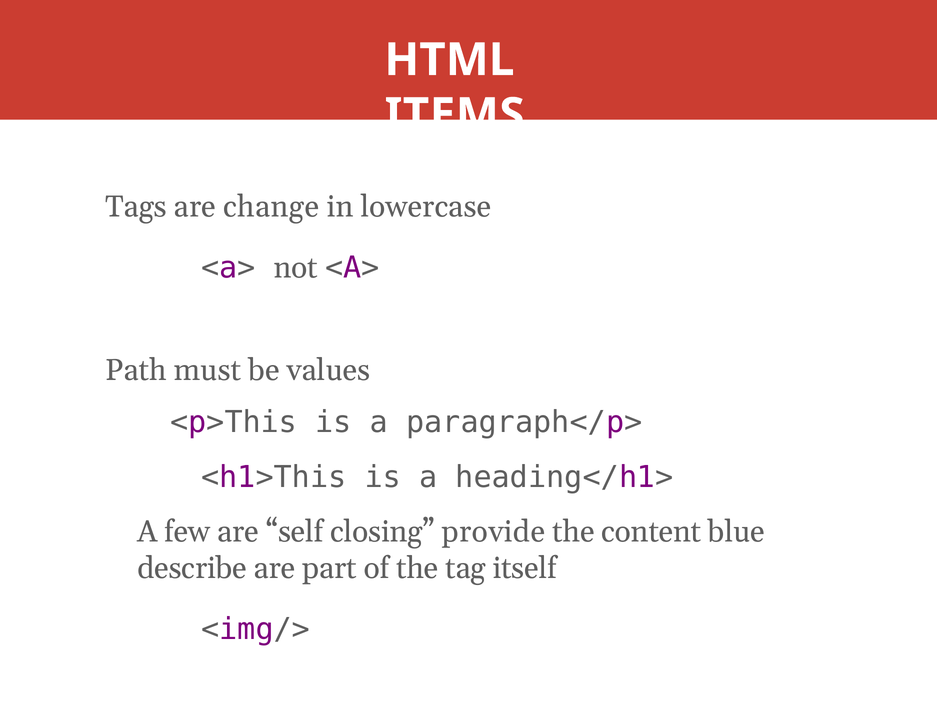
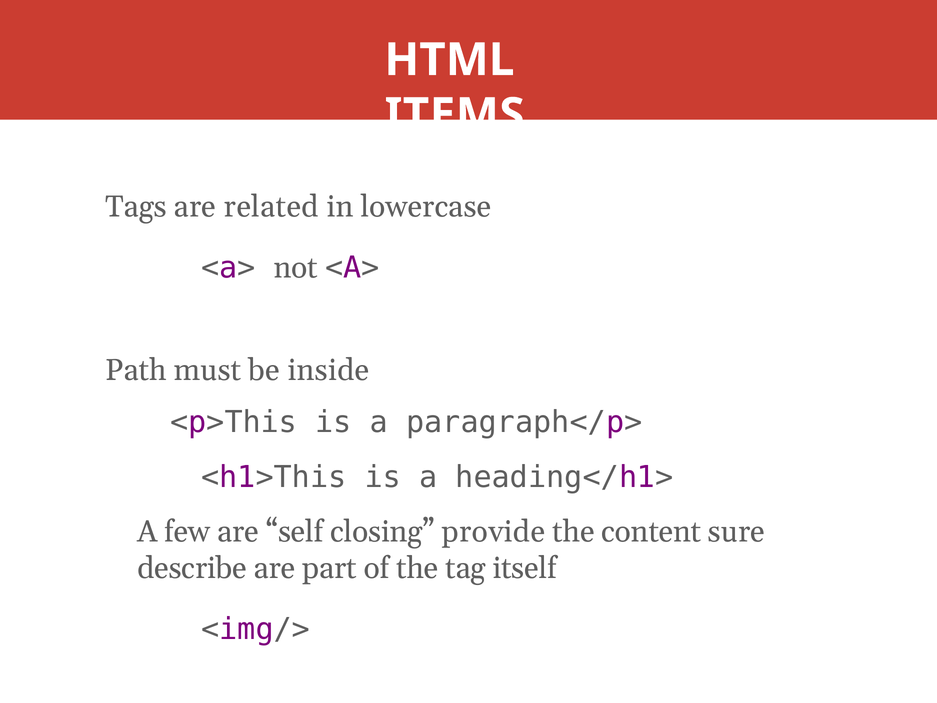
change: change -> related
values: values -> inside
blue: blue -> sure
